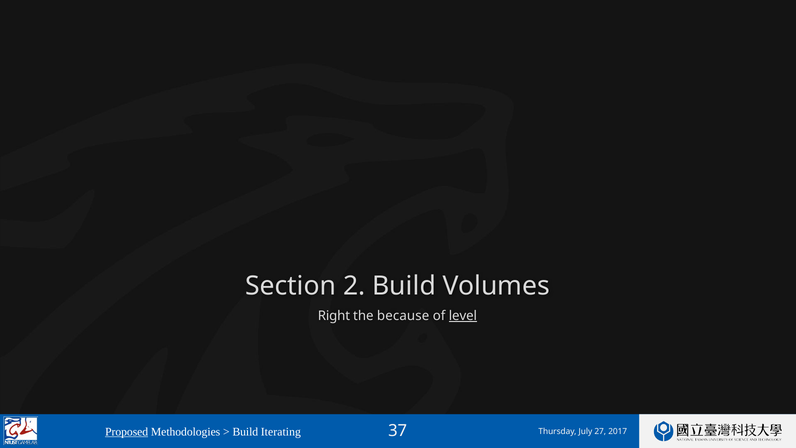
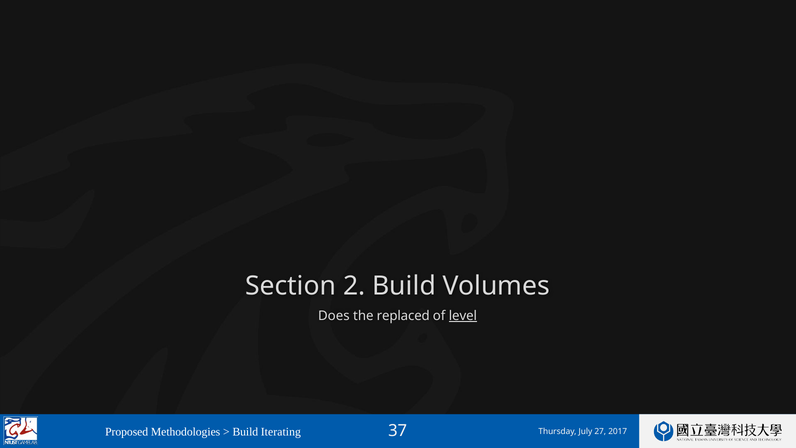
Right: Right -> Does
because: because -> replaced
Proposed underline: present -> none
